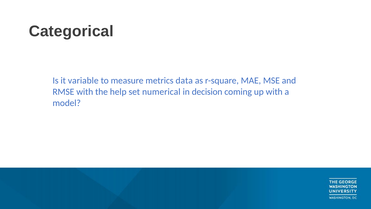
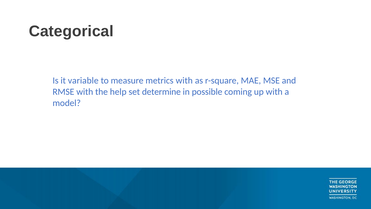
metrics data: data -> with
numerical: numerical -> determine
decision: decision -> possible
